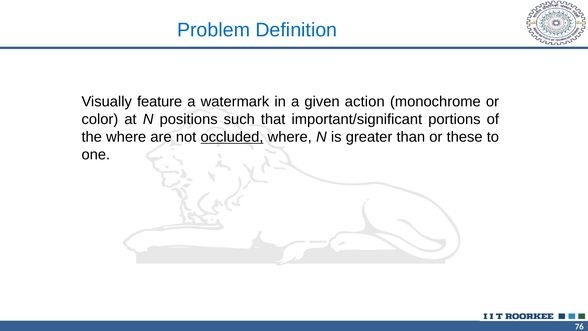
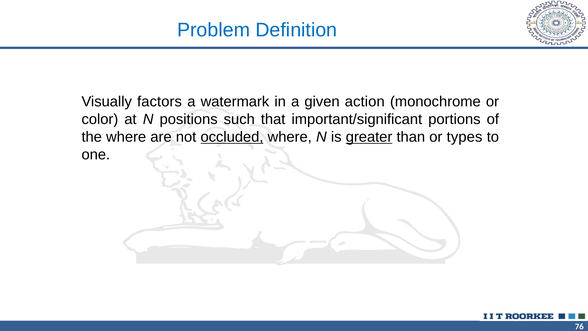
feature: feature -> factors
greater underline: none -> present
these: these -> types
